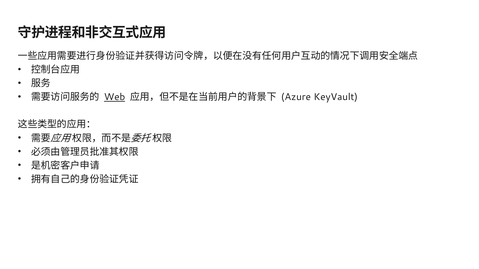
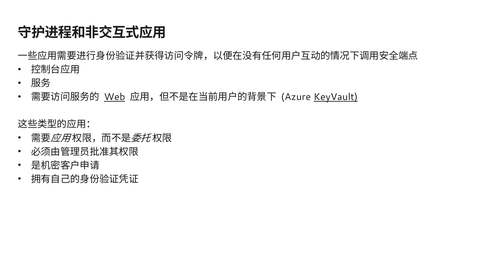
KeyVault underline: none -> present
